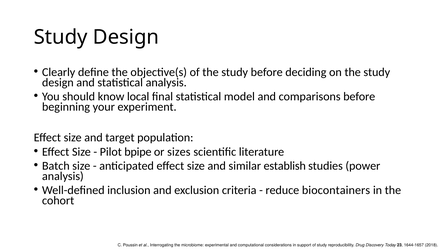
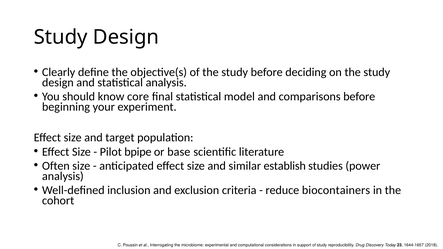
local: local -> core
sizes: sizes -> base
Batch: Batch -> Often
